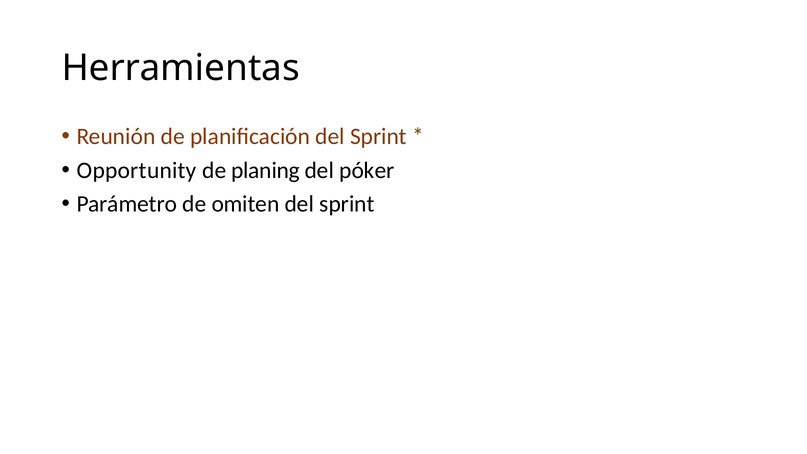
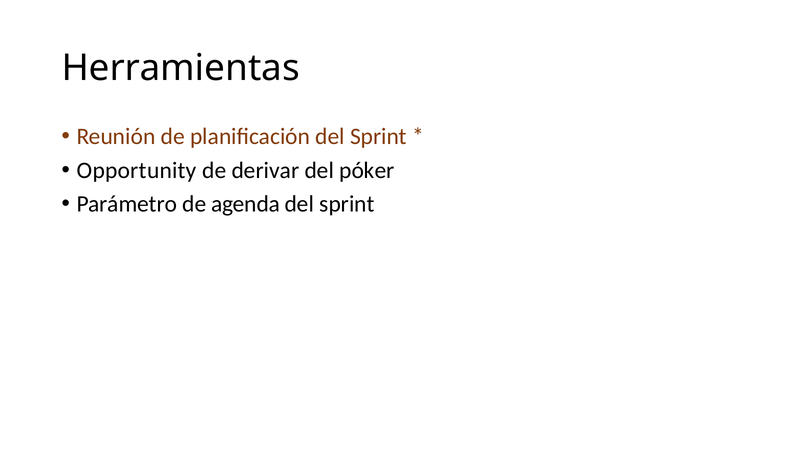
planing: planing -> derivar
omiten: omiten -> agenda
